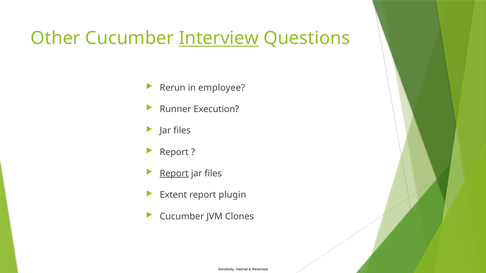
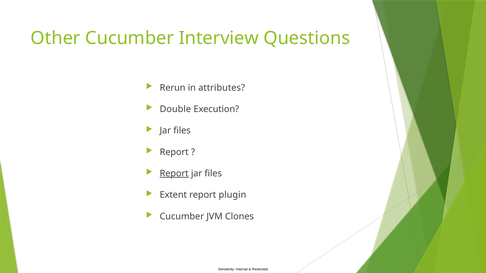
Interview underline: present -> none
employee: employee -> attributes
Runner: Runner -> Double
